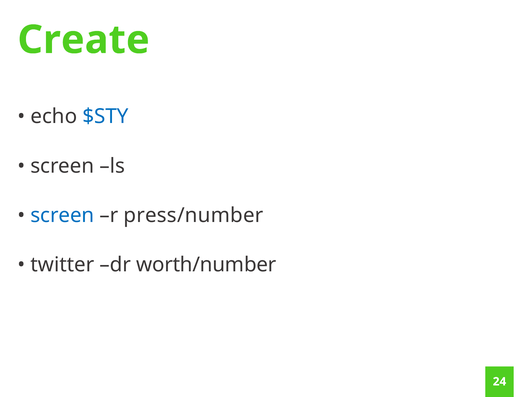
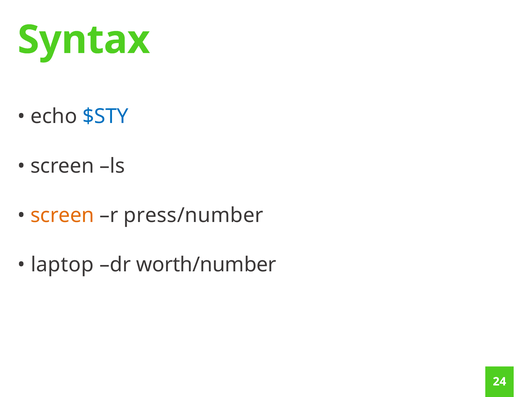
Create: Create -> Syntax
screen at (62, 215) colour: blue -> orange
twitter: twitter -> laptop
